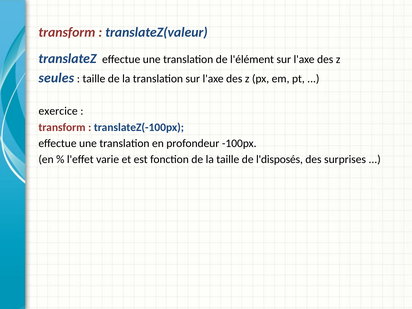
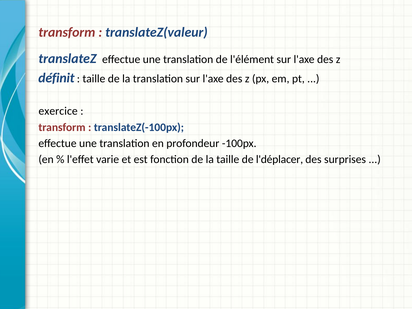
seules: seules -> définit
l'disposés: l'disposés -> l'déplacer
